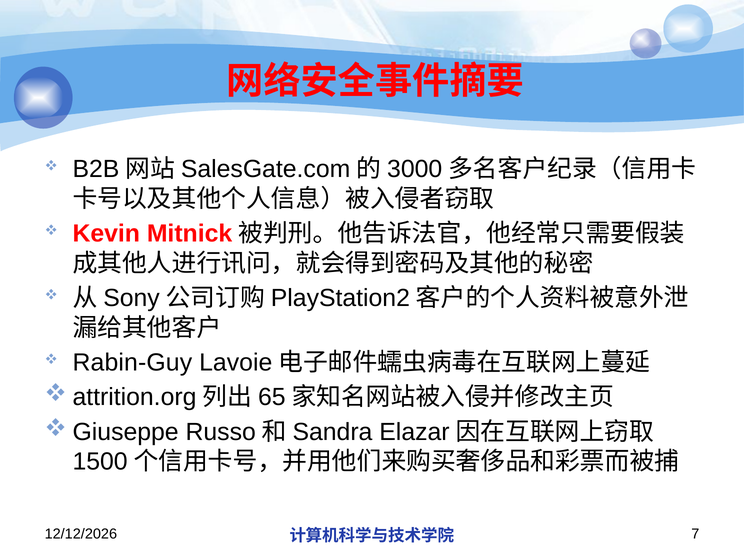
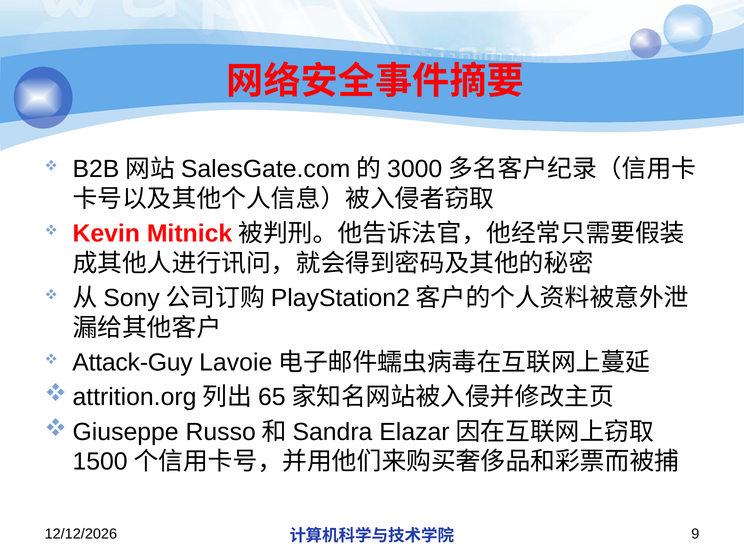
Rabin-Guy: Rabin-Guy -> Attack-Guy
7: 7 -> 9
